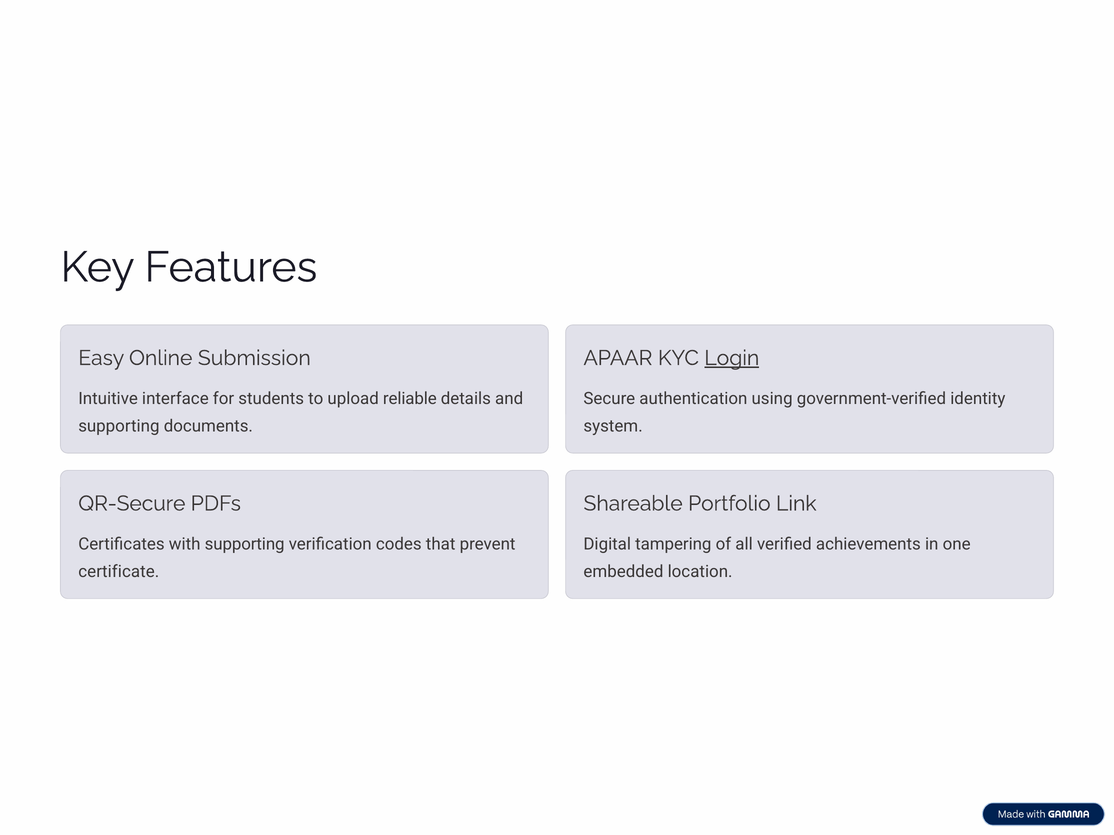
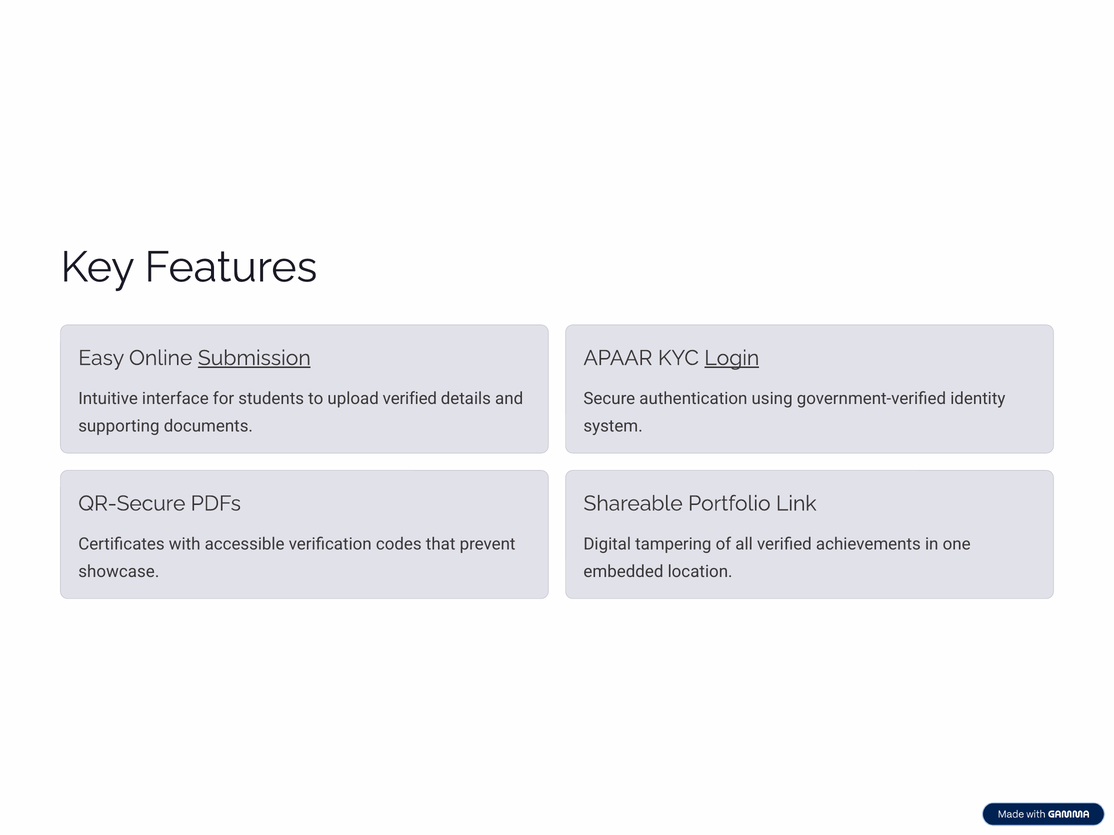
Submission underline: none -> present
upload reliable: reliable -> verified
with supporting: supporting -> accessible
certificate: certificate -> showcase
